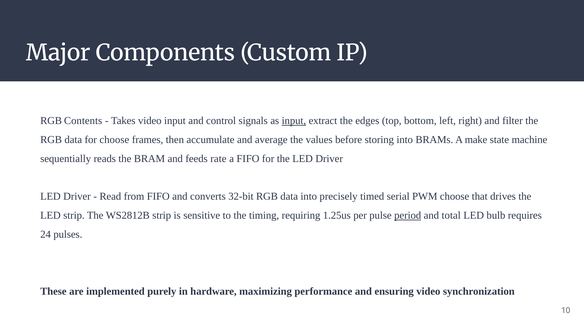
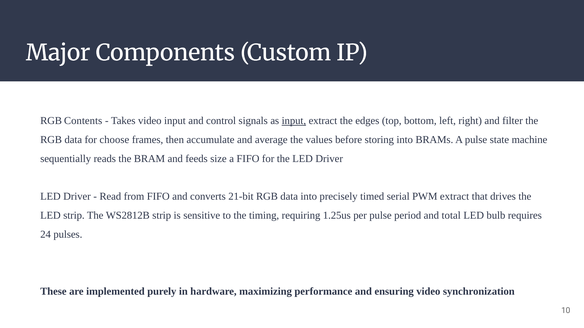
A make: make -> pulse
rate: rate -> size
32-bit: 32-bit -> 21-bit
PWM choose: choose -> extract
period underline: present -> none
